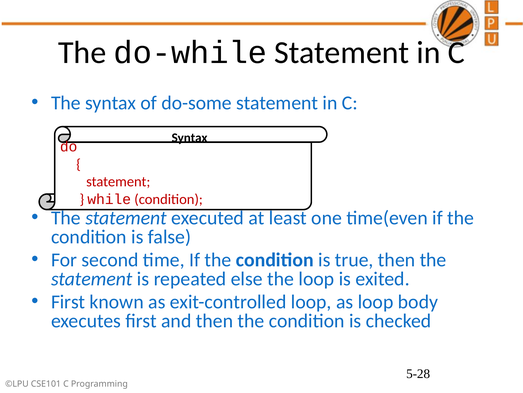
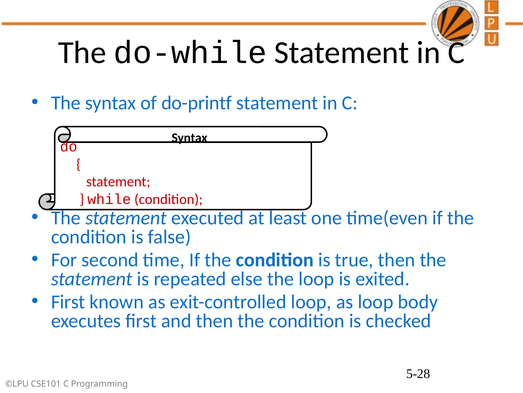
do-some: do-some -> do-printf
